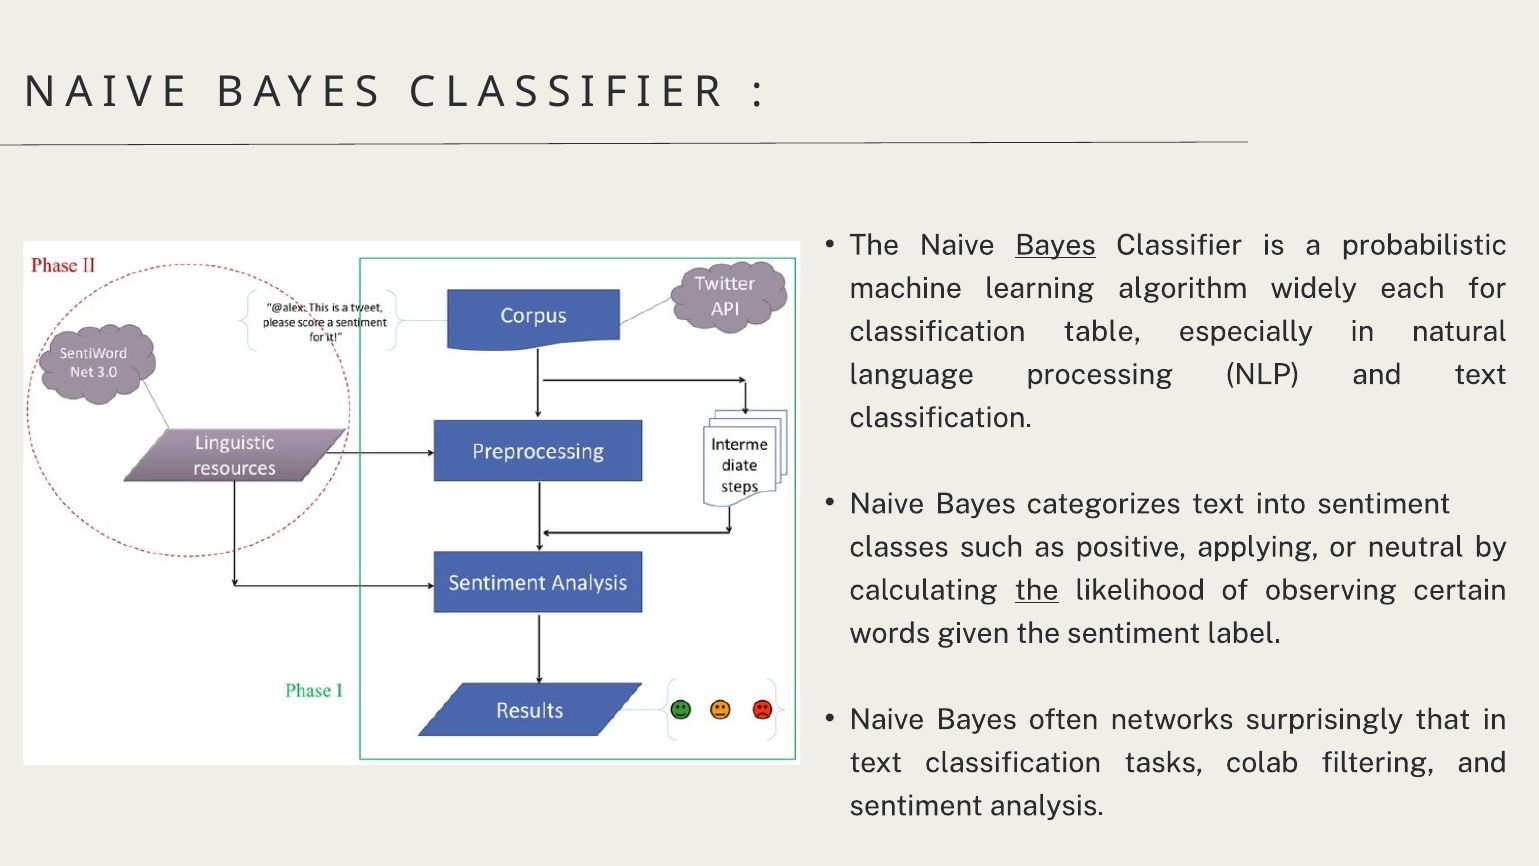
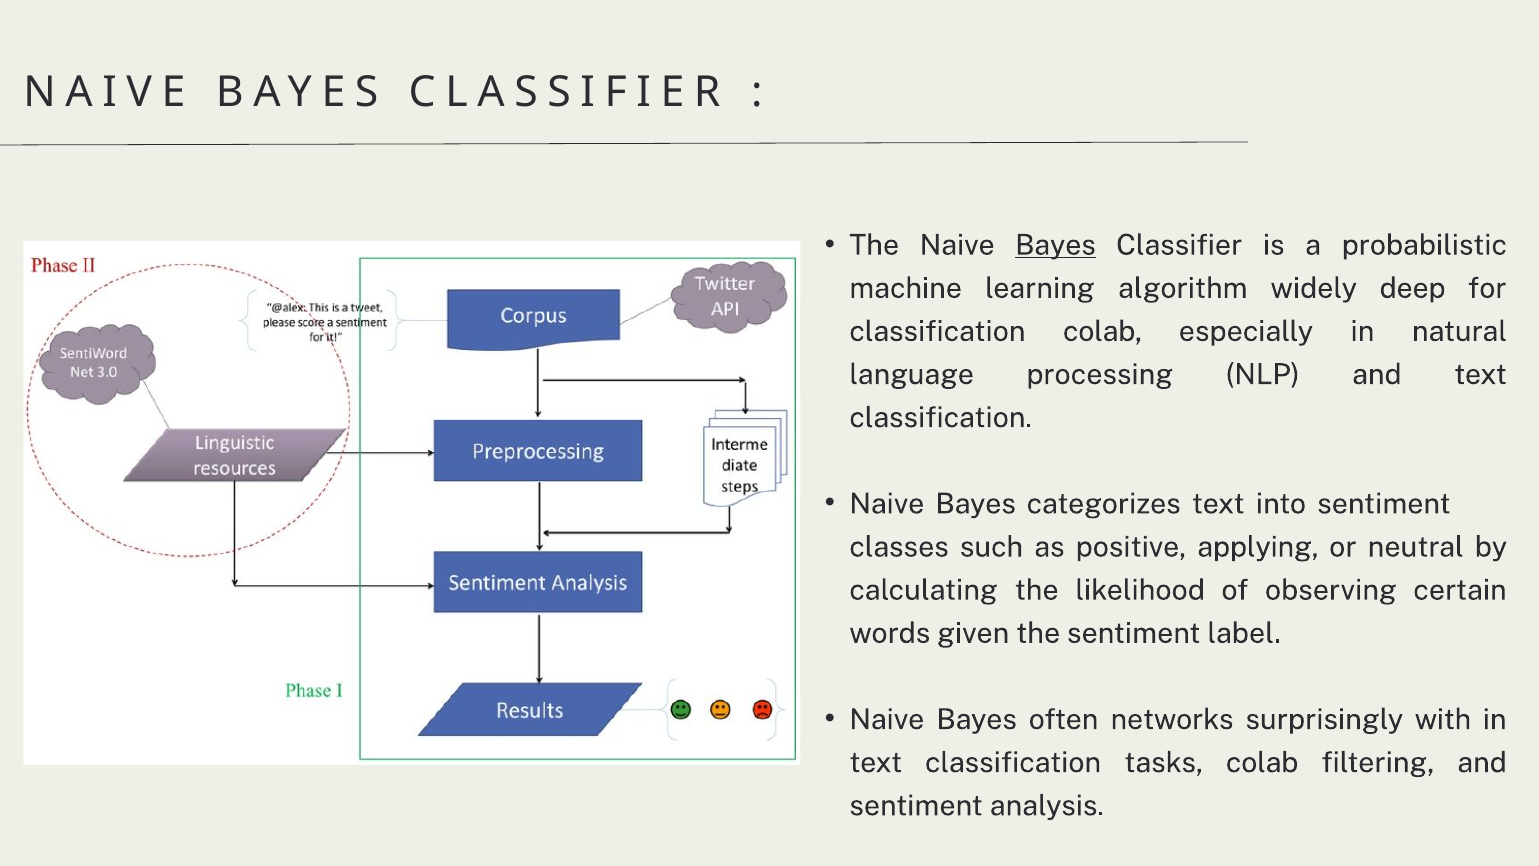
each: each -> deep
classification table: table -> colab
the at (1037, 590) underline: present -> none
that: that -> with
